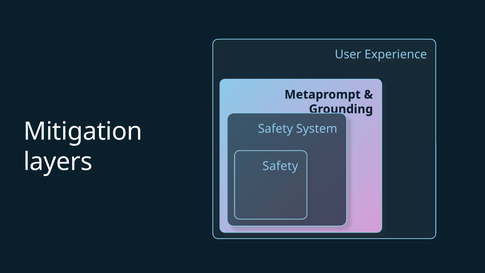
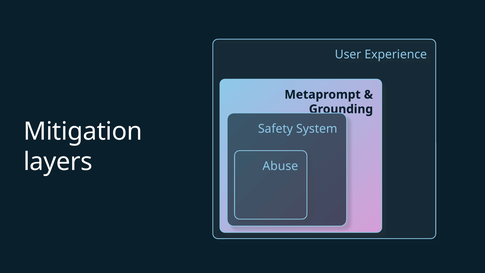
Safety at (280, 166): Safety -> Abuse
